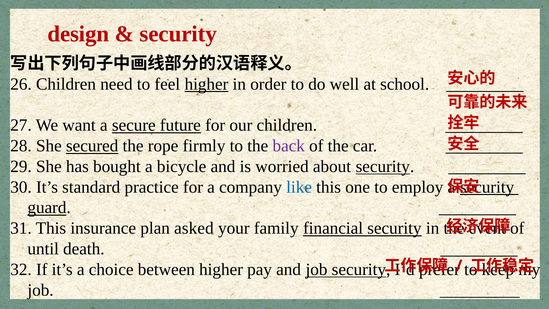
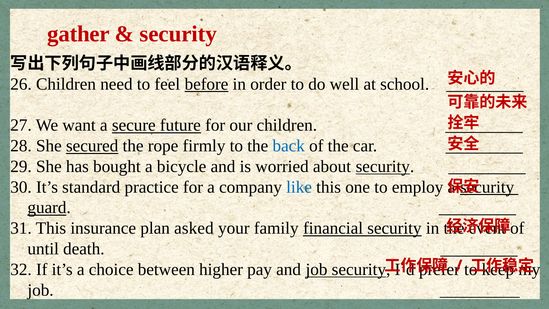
design: design -> gather
feel higher: higher -> before
back colour: purple -> blue
